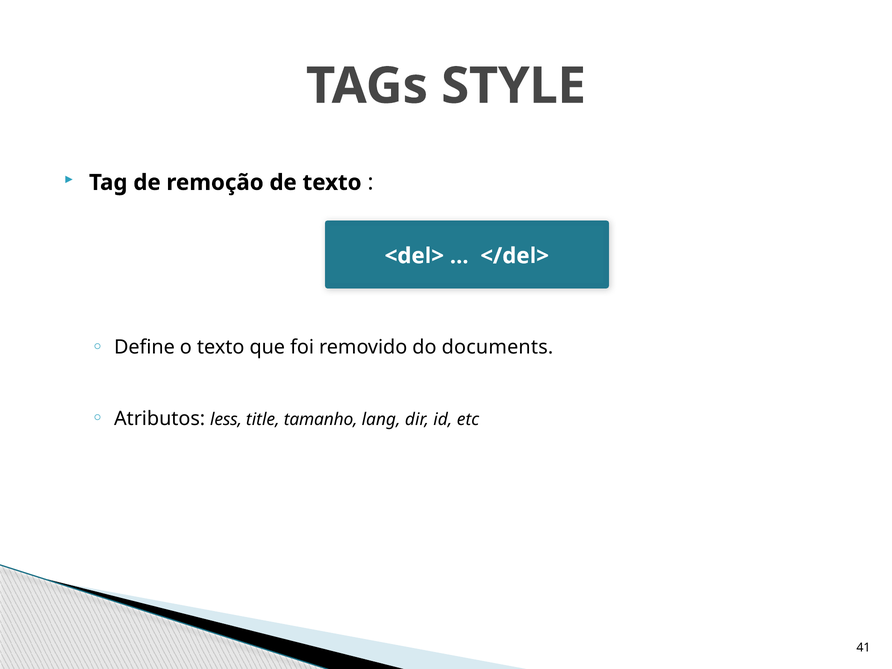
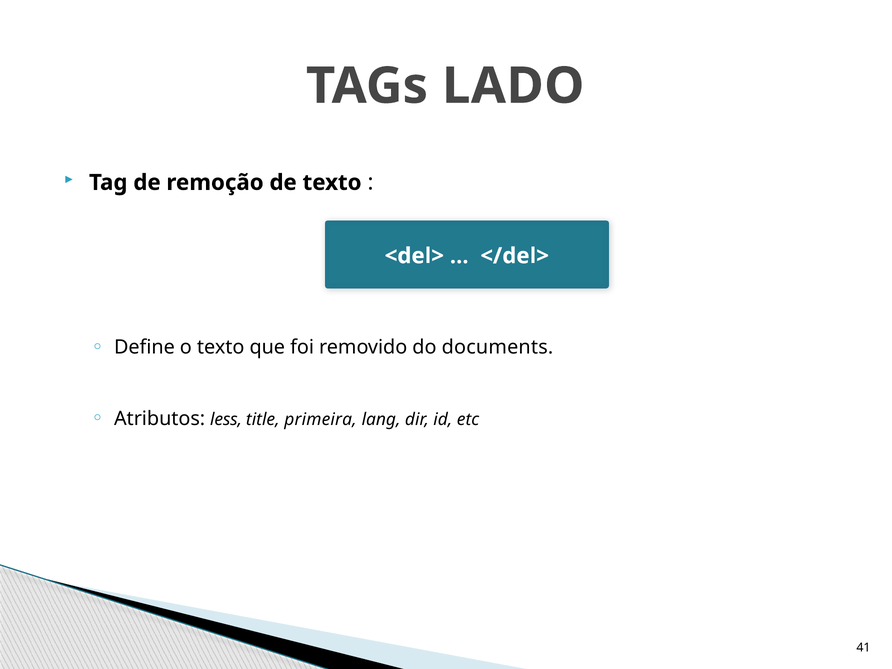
STYLE: STYLE -> LADO
tamanho: tamanho -> primeira
